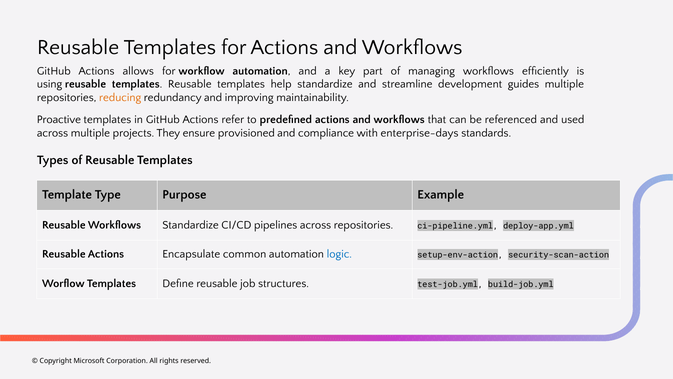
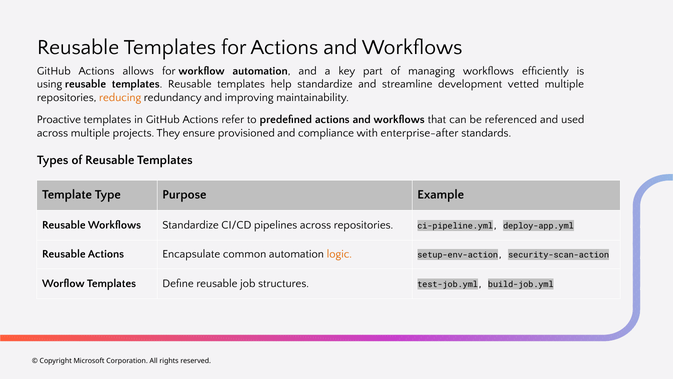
guides: guides -> vetted
enterprise-days: enterprise-days -> enterprise-after
logic colour: blue -> orange
